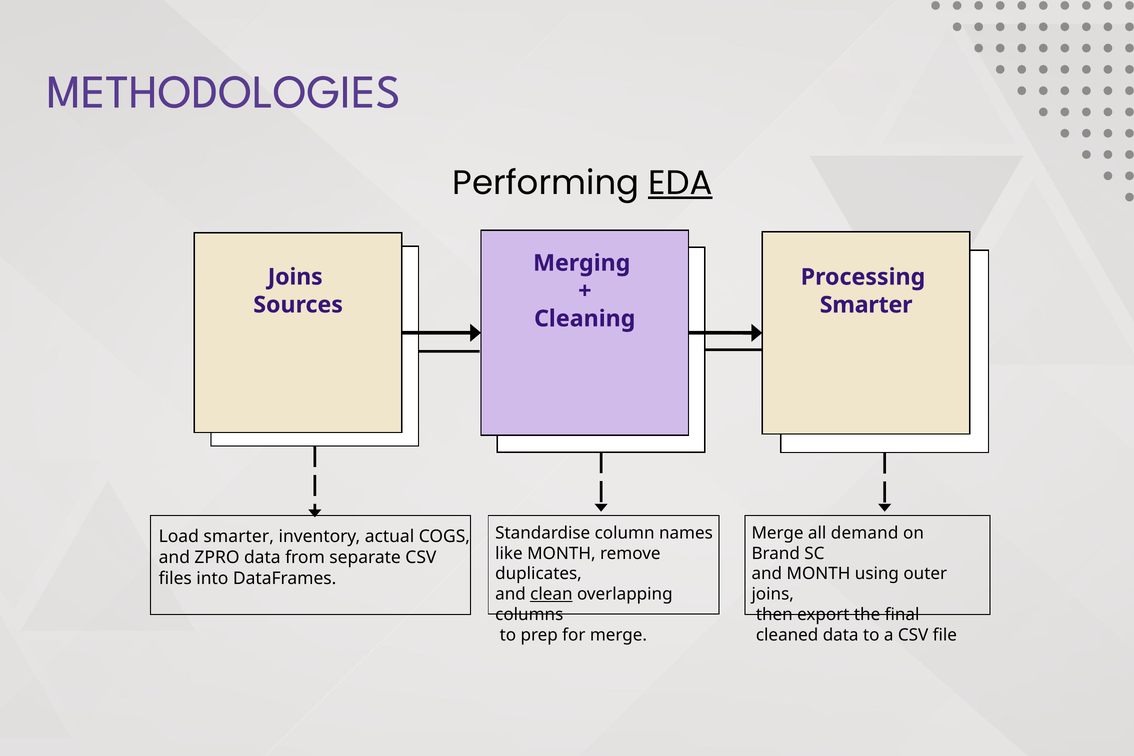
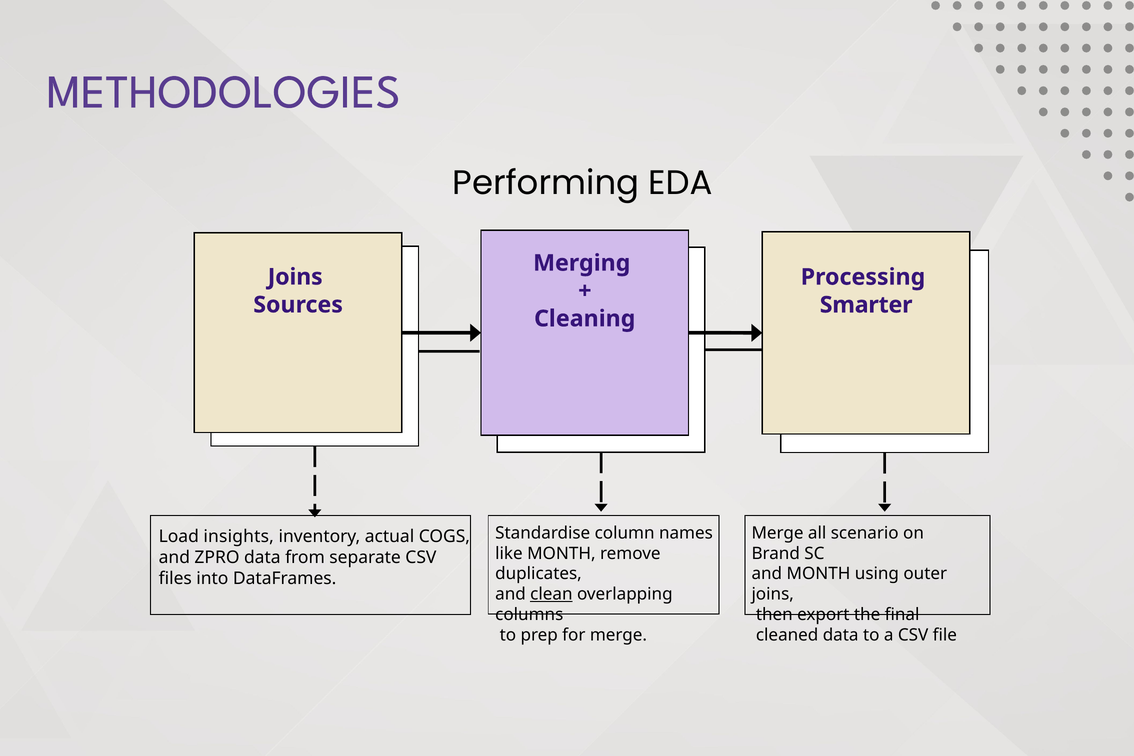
EDA underline: present -> none
demand: demand -> scenario
Load smarter: smarter -> insights
